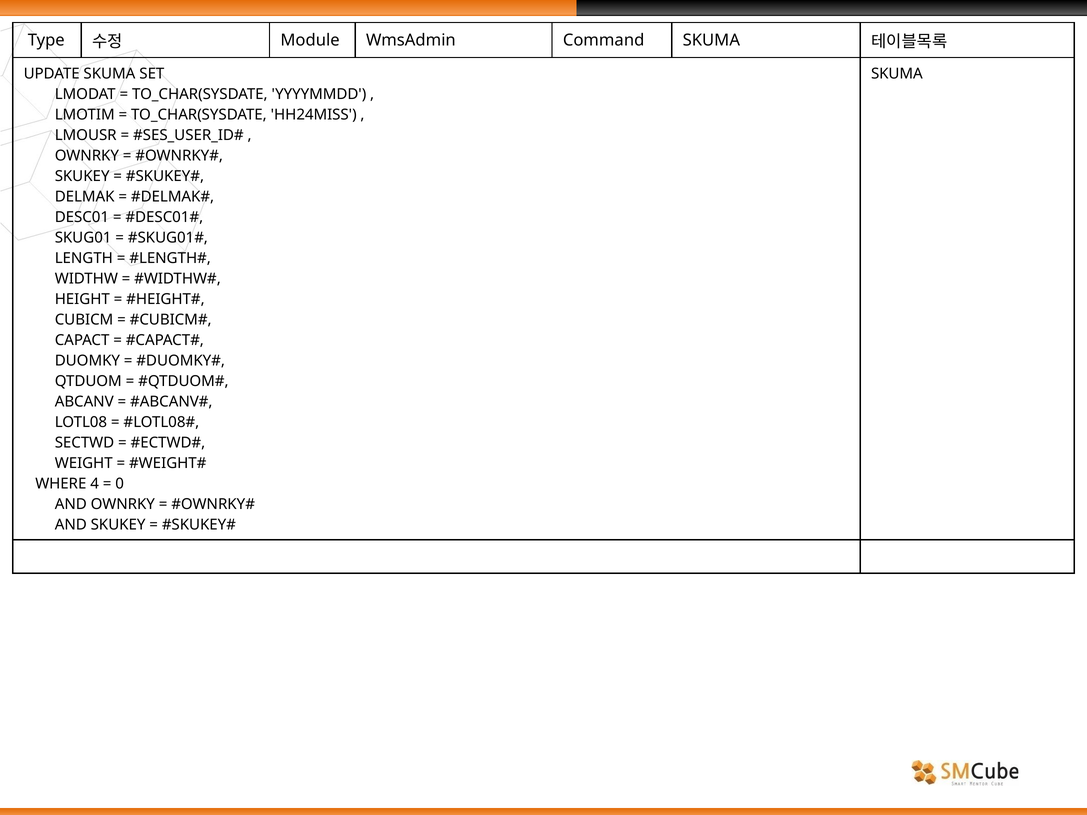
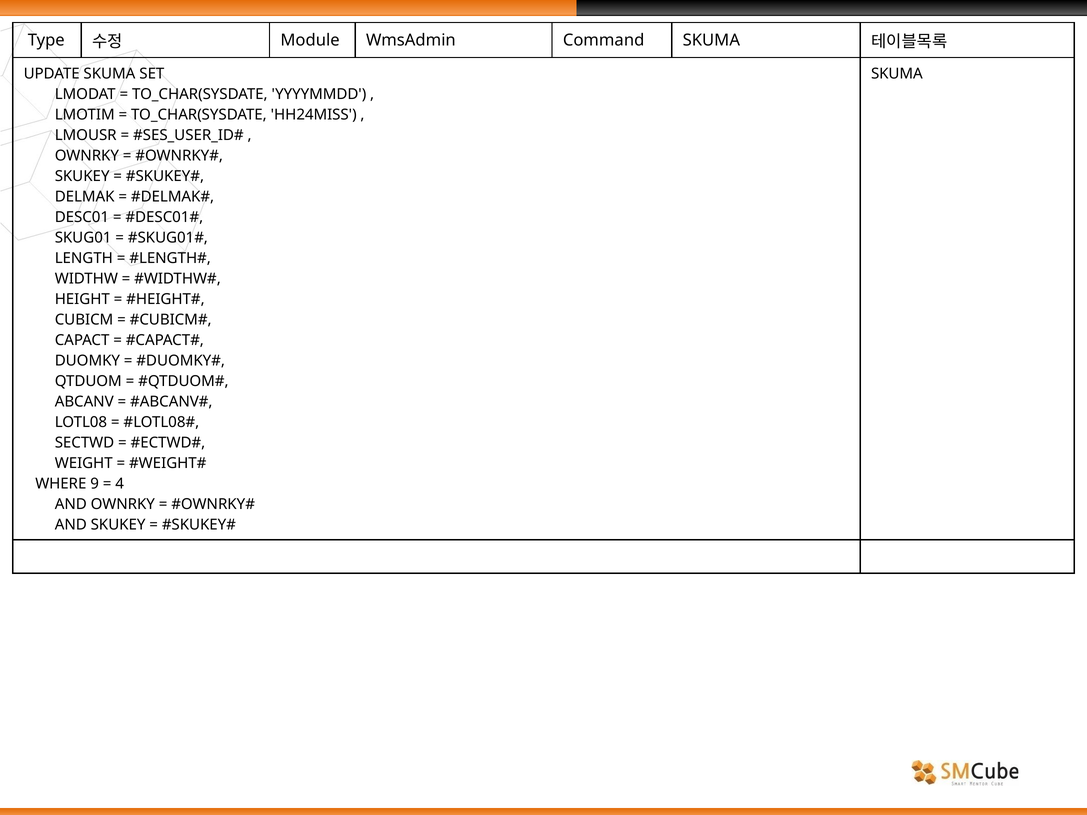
4: 4 -> 9
0: 0 -> 4
